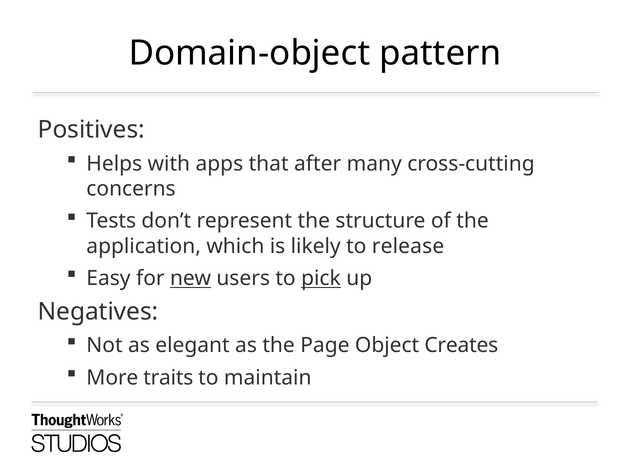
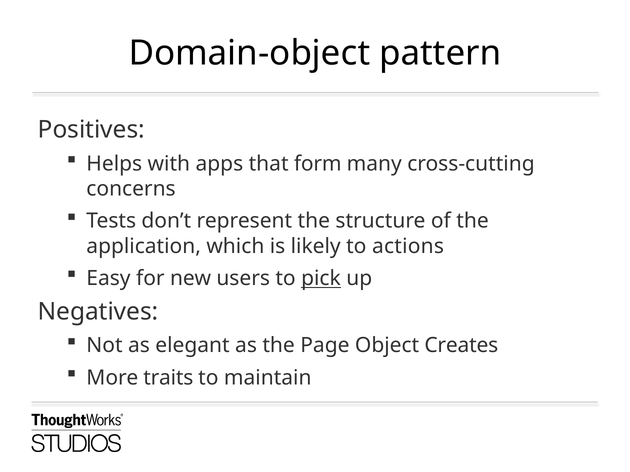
after: after -> form
release: release -> actions
new underline: present -> none
